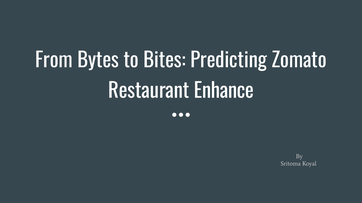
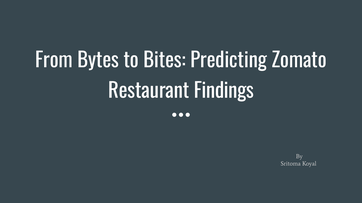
Enhance: Enhance -> Findings
